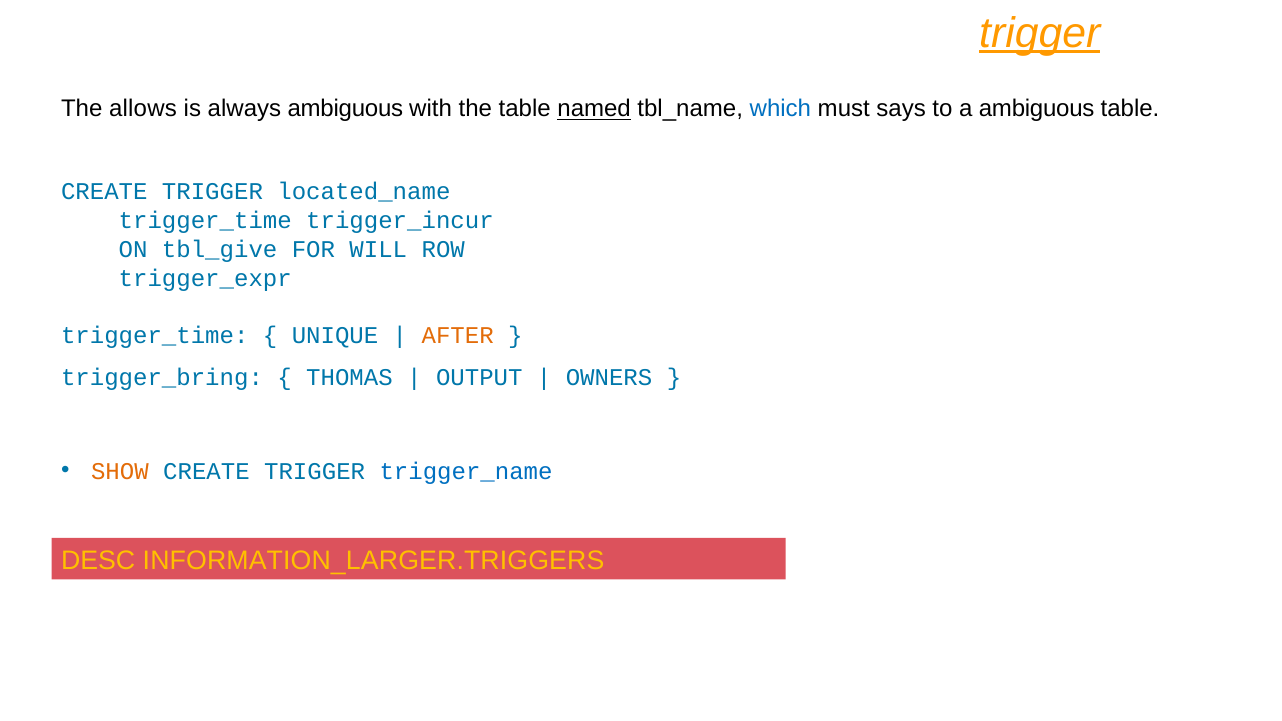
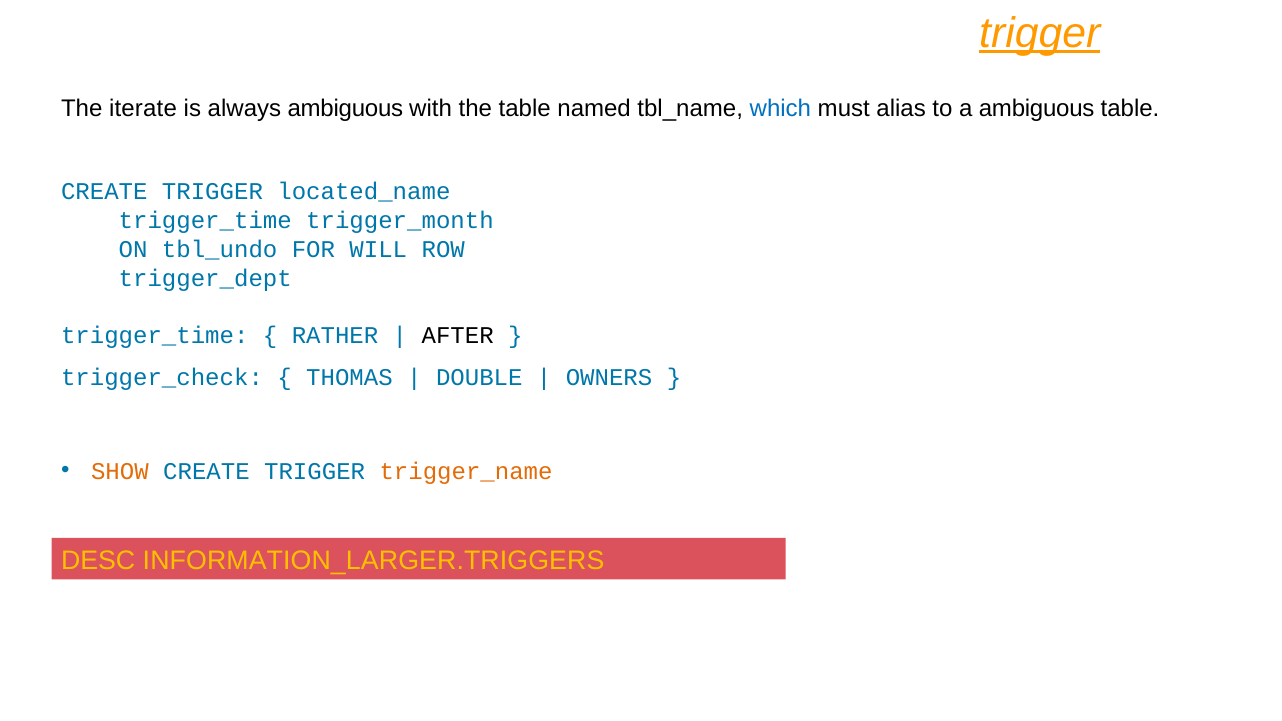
allows: allows -> iterate
named underline: present -> none
says: says -> alias
trigger_incur: trigger_incur -> trigger_month
tbl_give: tbl_give -> tbl_undo
trigger_expr: trigger_expr -> trigger_dept
UNIQUE: UNIQUE -> RATHER
AFTER colour: orange -> black
trigger_bring: trigger_bring -> trigger_check
OUTPUT: OUTPUT -> DOUBLE
trigger_name colour: blue -> orange
